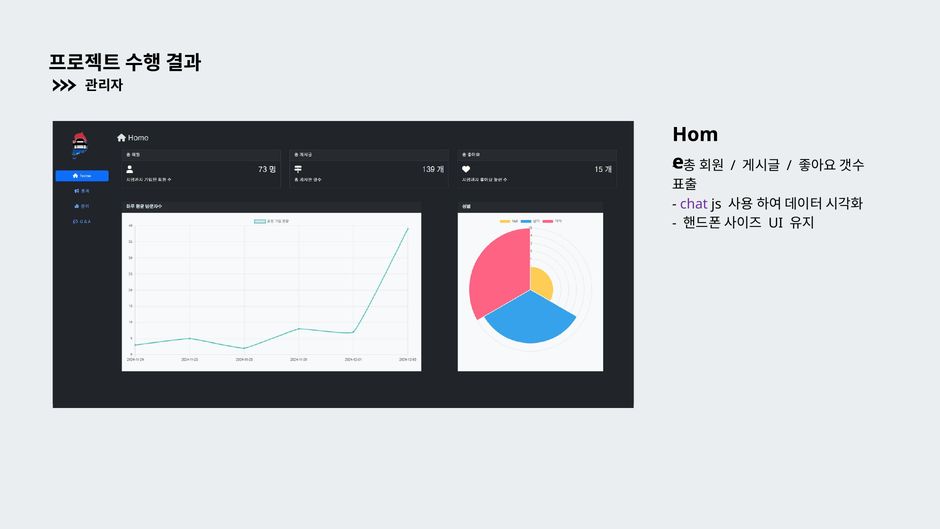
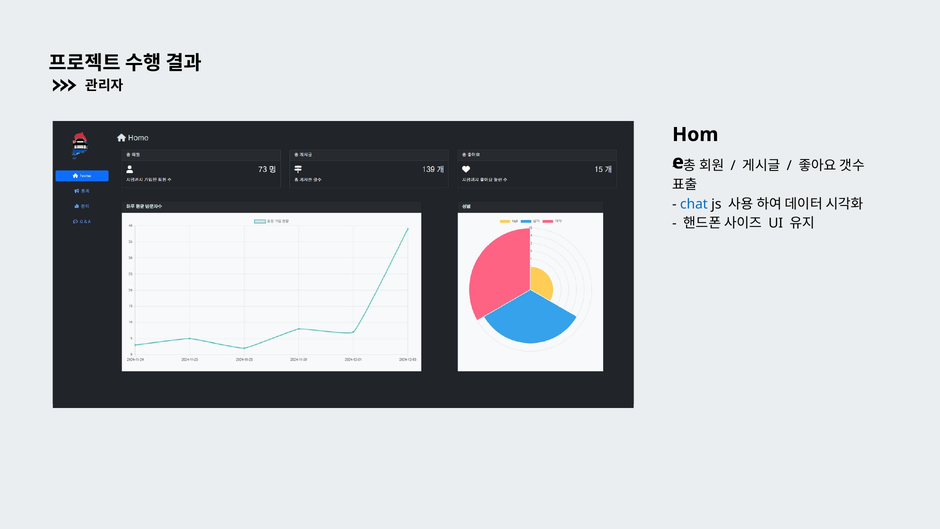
chat colour: purple -> blue
